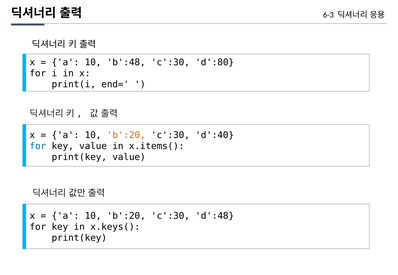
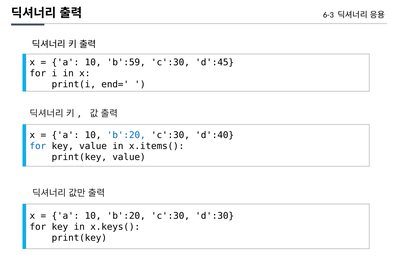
b':48: b':48 -> b':59
d':80: d':80 -> d':45
b':20 at (126, 135) colour: orange -> blue
d':48: d':48 -> d':30
